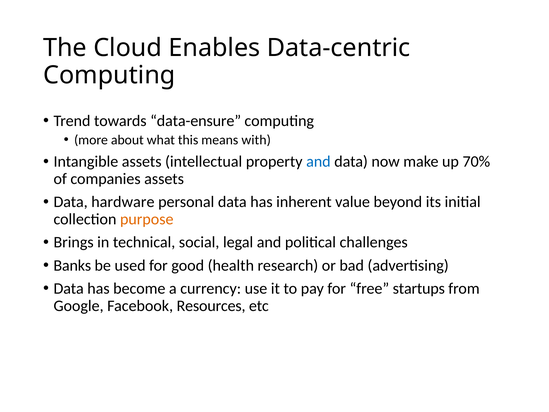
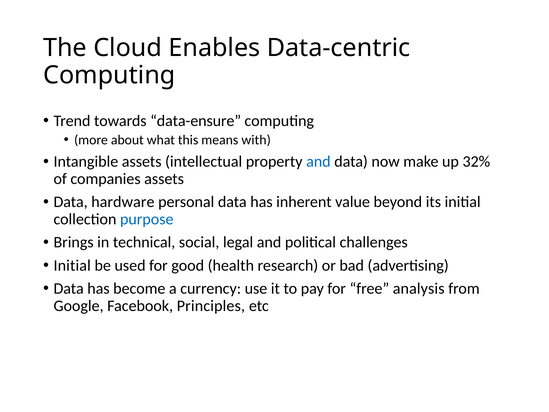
70%: 70% -> 32%
purpose colour: orange -> blue
Banks at (72, 265): Banks -> Initial
startups: startups -> analysis
Resources: Resources -> Principles
